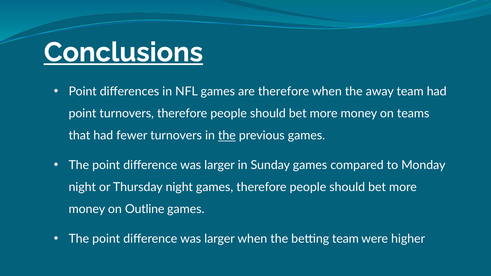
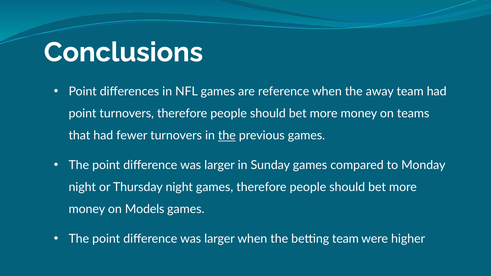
Conclusions underline: present -> none
are therefore: therefore -> reference
Outline: Outline -> Models
